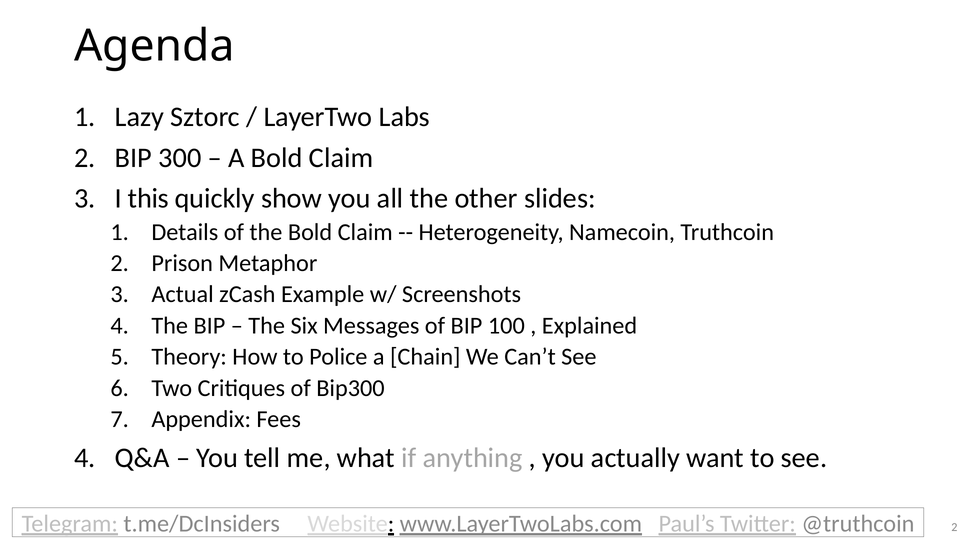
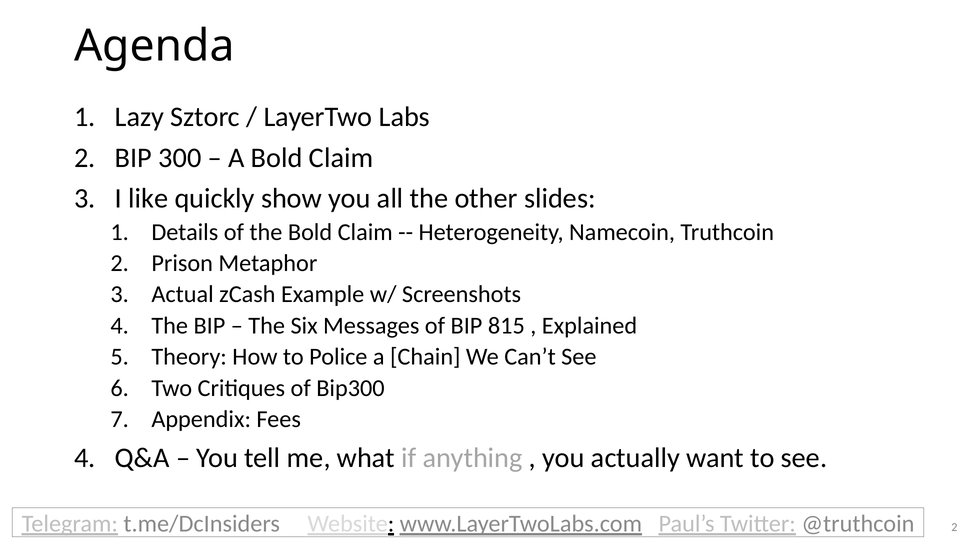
this: this -> like
100: 100 -> 815
